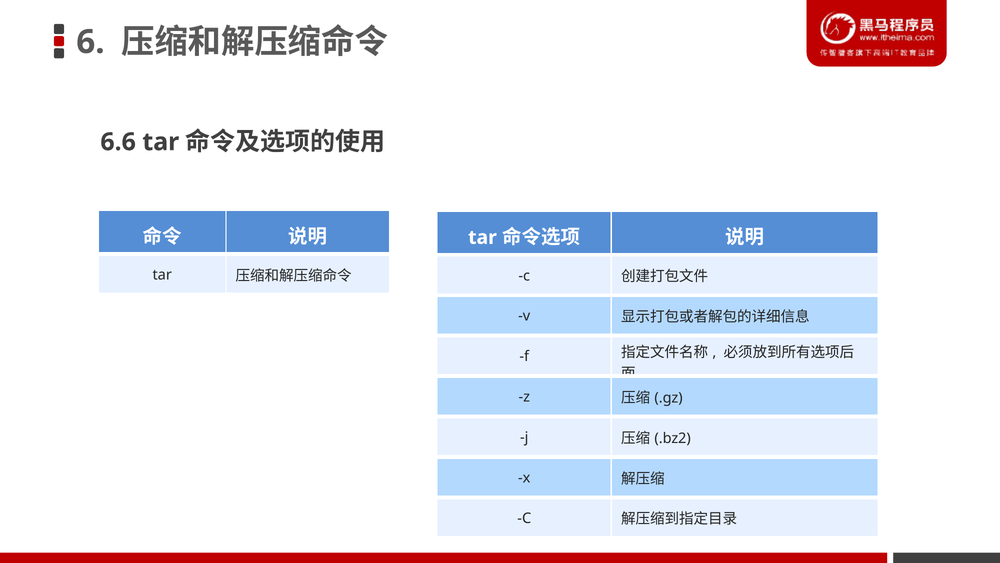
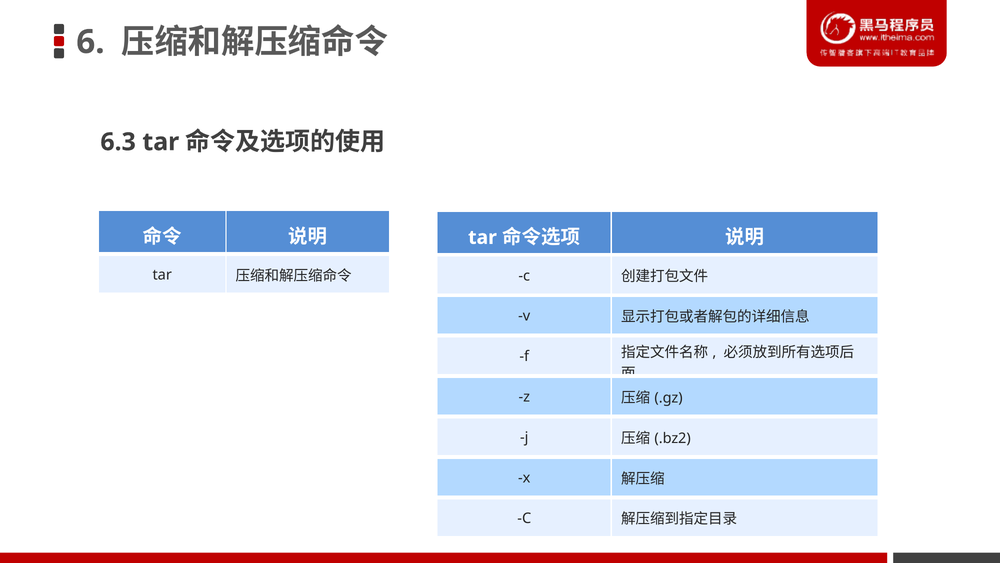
6.6: 6.6 -> 6.3
